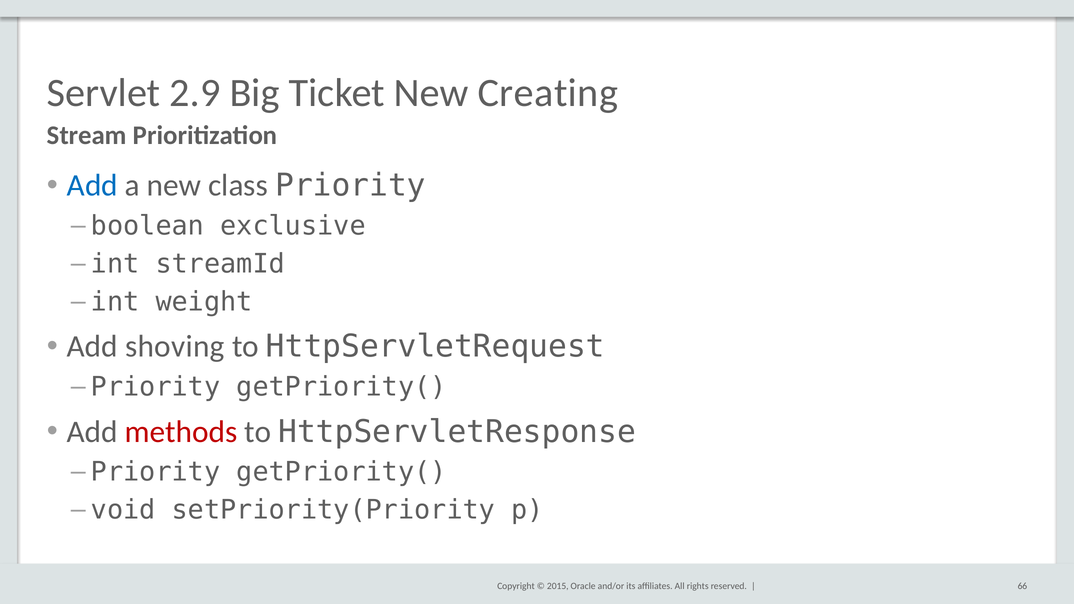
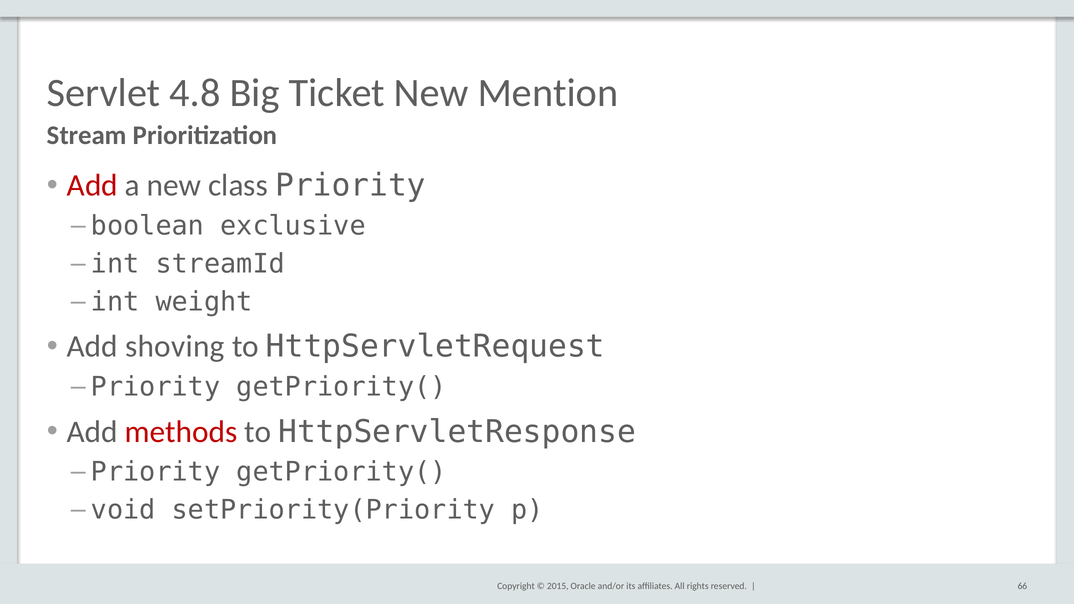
2.9: 2.9 -> 4.8
Creating: Creating -> Mention
Add at (92, 186) colour: blue -> red
